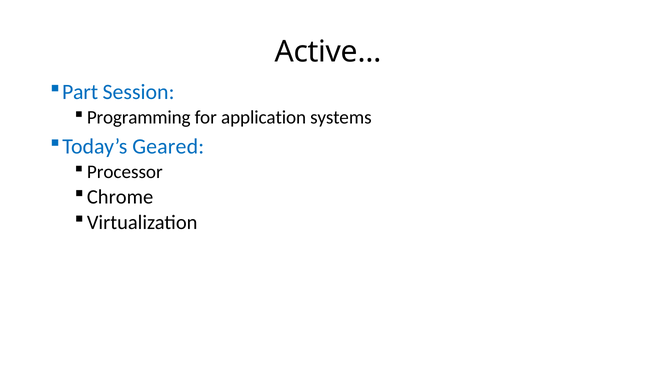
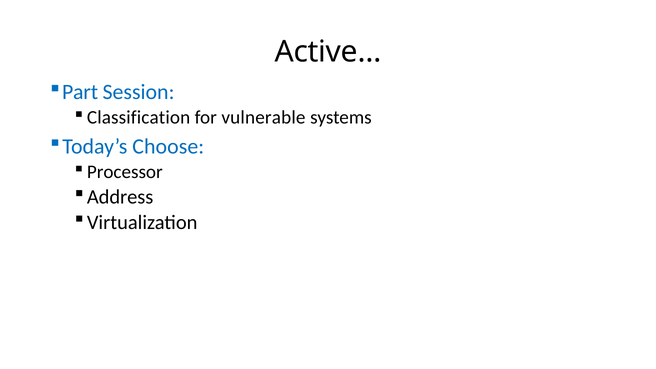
Programming: Programming -> Classification
application: application -> vulnerable
Geared: Geared -> Choose
Chrome: Chrome -> Address
